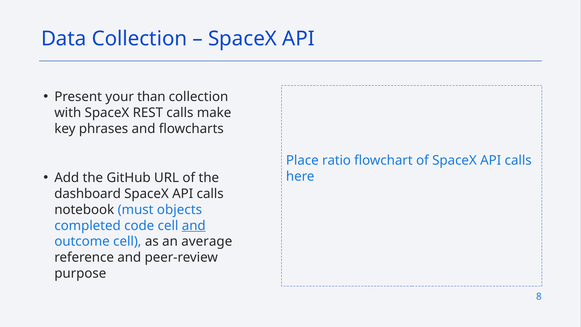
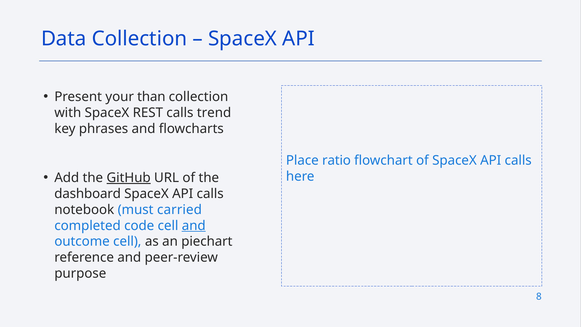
make: make -> trend
GitHub underline: none -> present
objects: objects -> carried
average: average -> piechart
